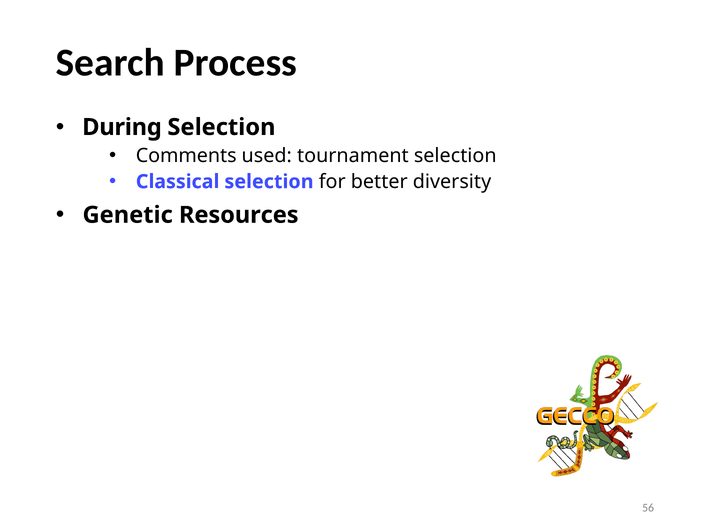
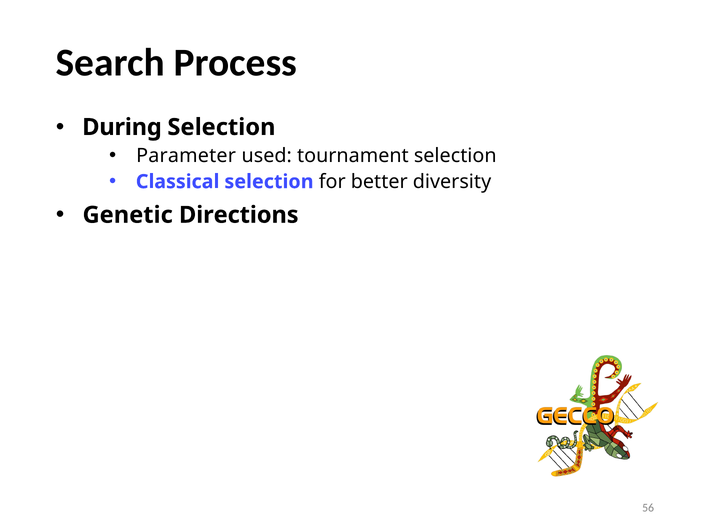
Comments: Comments -> Parameter
Resources: Resources -> Directions
